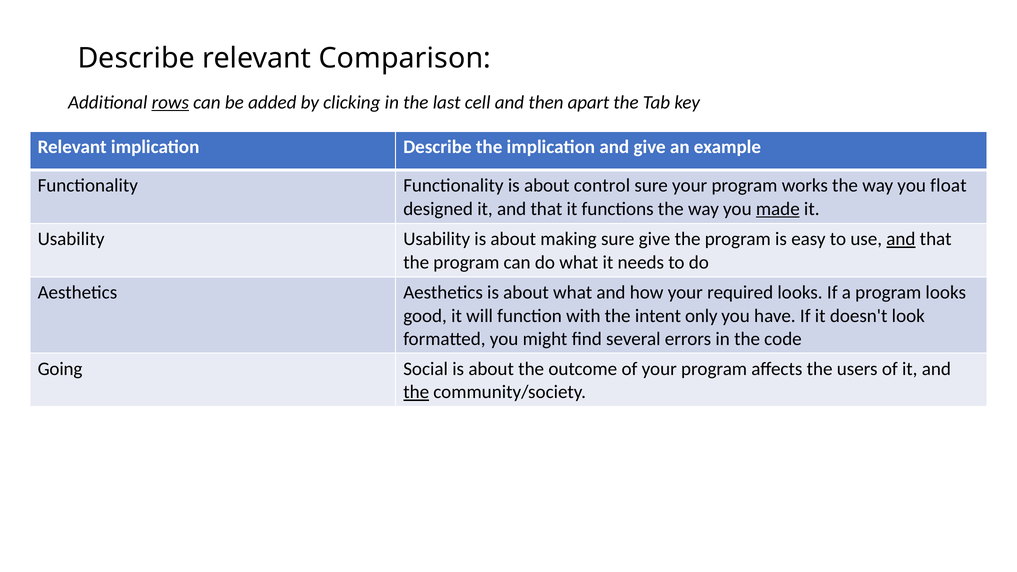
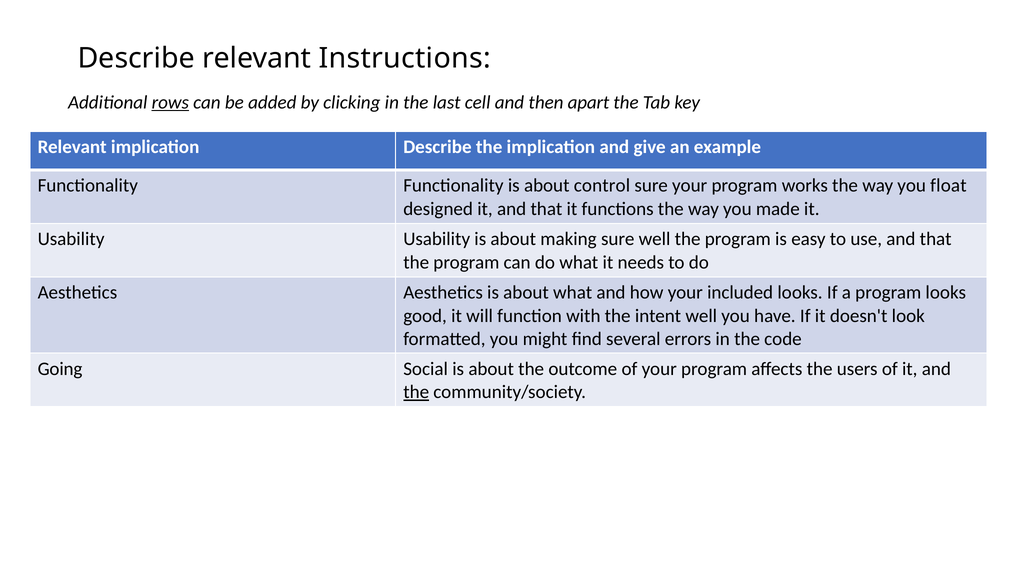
Comparison: Comparison -> Instructions
made underline: present -> none
sure give: give -> well
and at (901, 239) underline: present -> none
required: required -> included
intent only: only -> well
